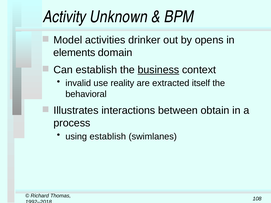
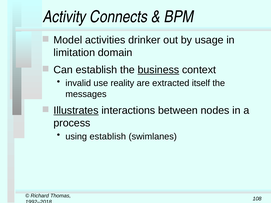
Unknown: Unknown -> Connects
opens: opens -> usage
elements: elements -> limitation
behavioral: behavioral -> messages
Illustrates underline: none -> present
obtain: obtain -> nodes
